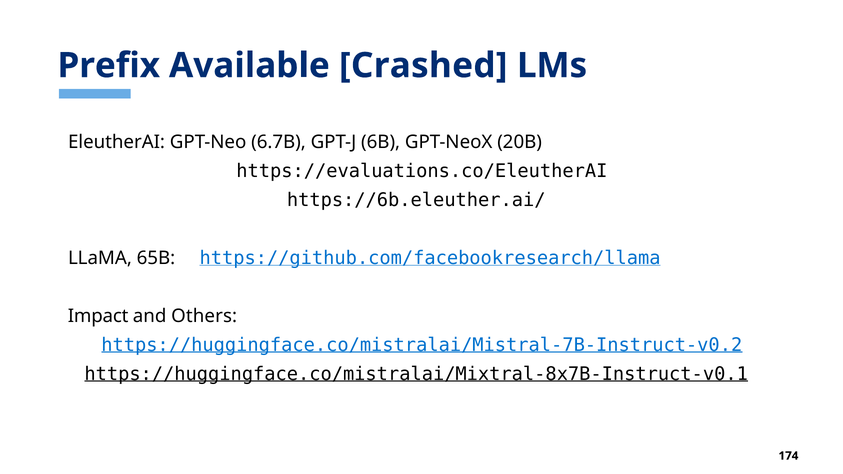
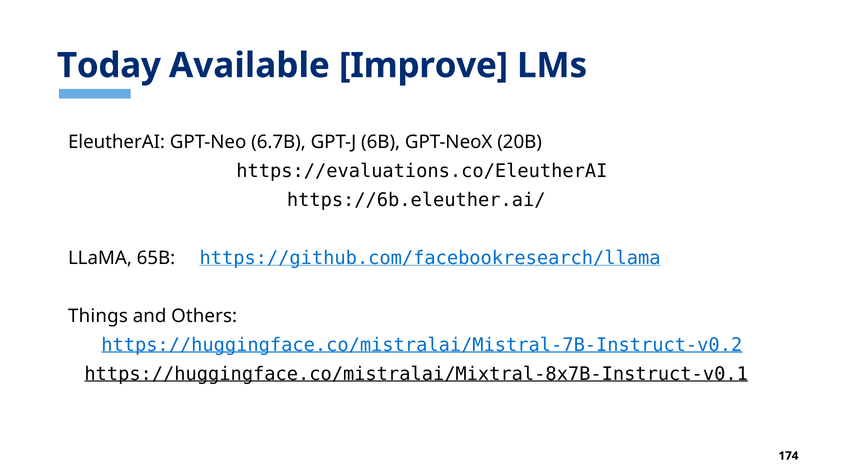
Prefix: Prefix -> Today
Crashed: Crashed -> Improve
Impact: Impact -> Things
